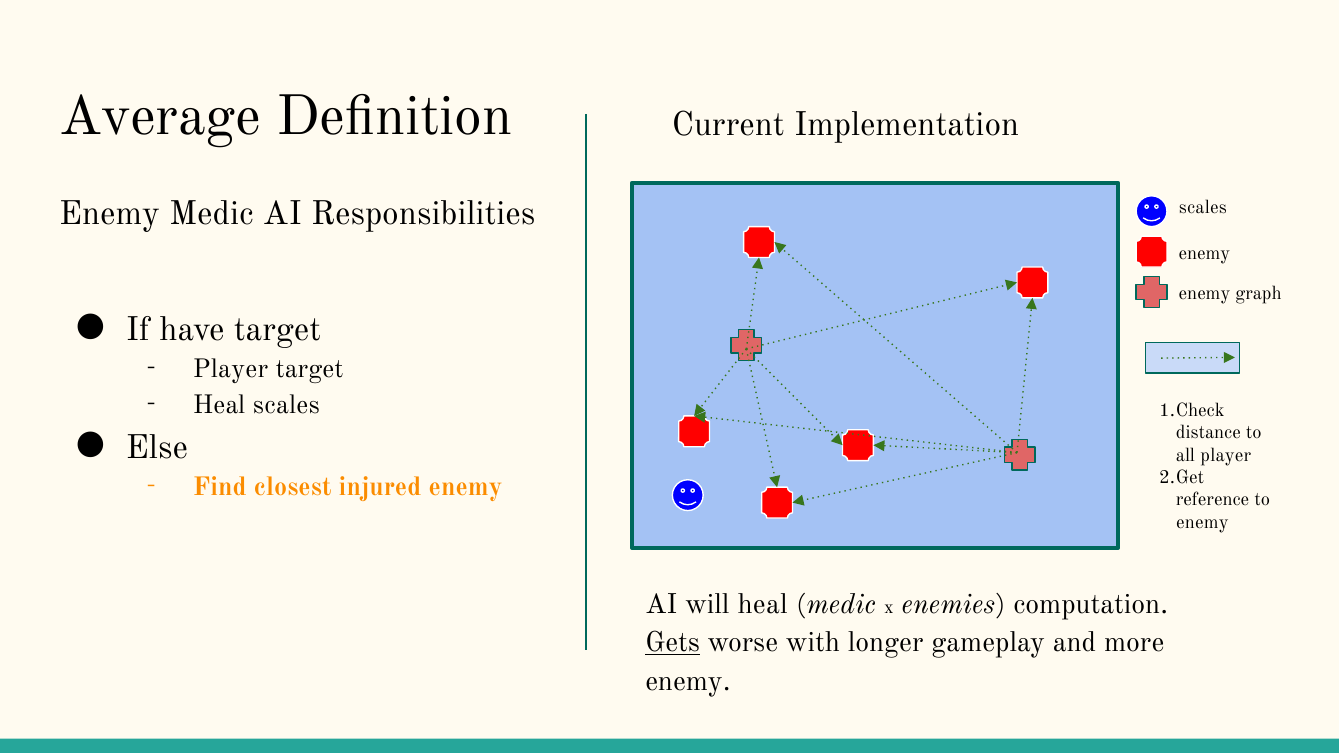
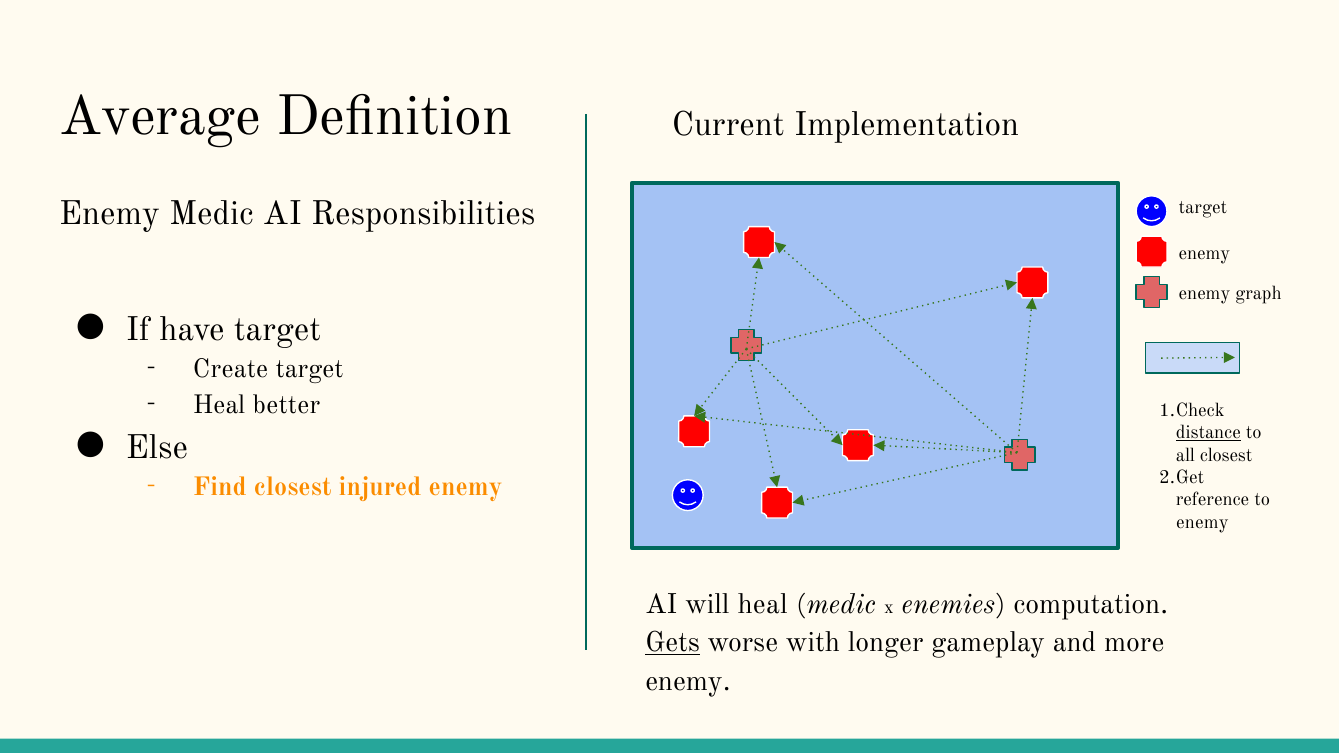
scales at (1203, 208): scales -> target
Player at (231, 369): Player -> Create
Heal scales: scales -> better
distance underline: none -> present
all player: player -> closest
